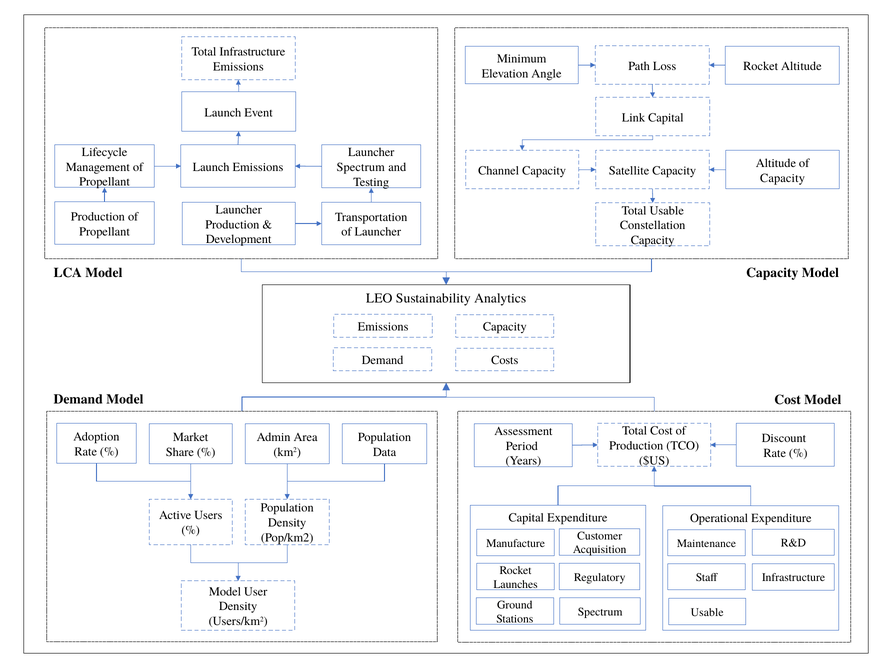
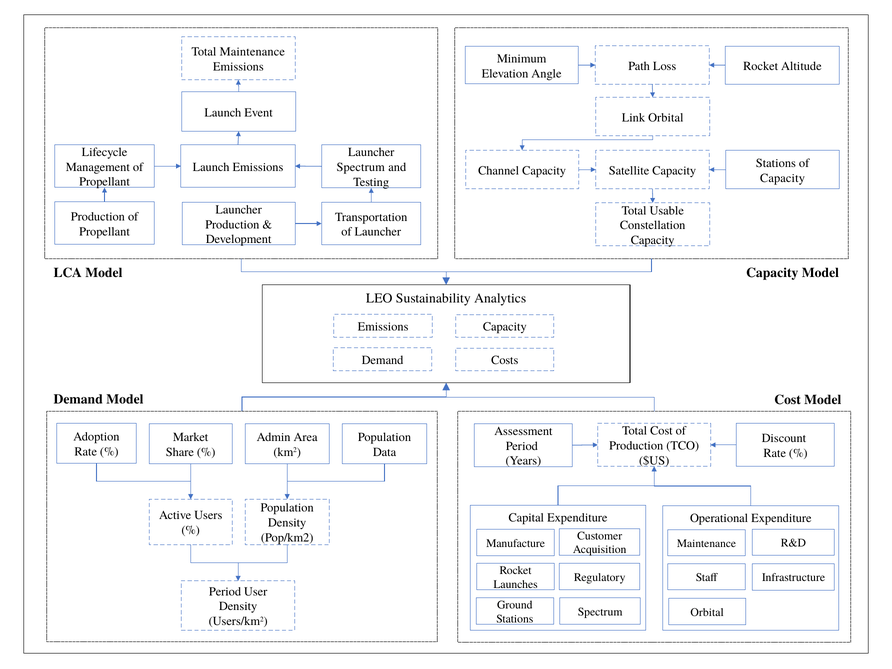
Total Infrastructure: Infrastructure -> Maintenance
Link Capital: Capital -> Orbital
Altitude at (776, 163): Altitude -> Stations
Model at (225, 591): Model -> Period
Usable at (707, 612): Usable -> Orbital
